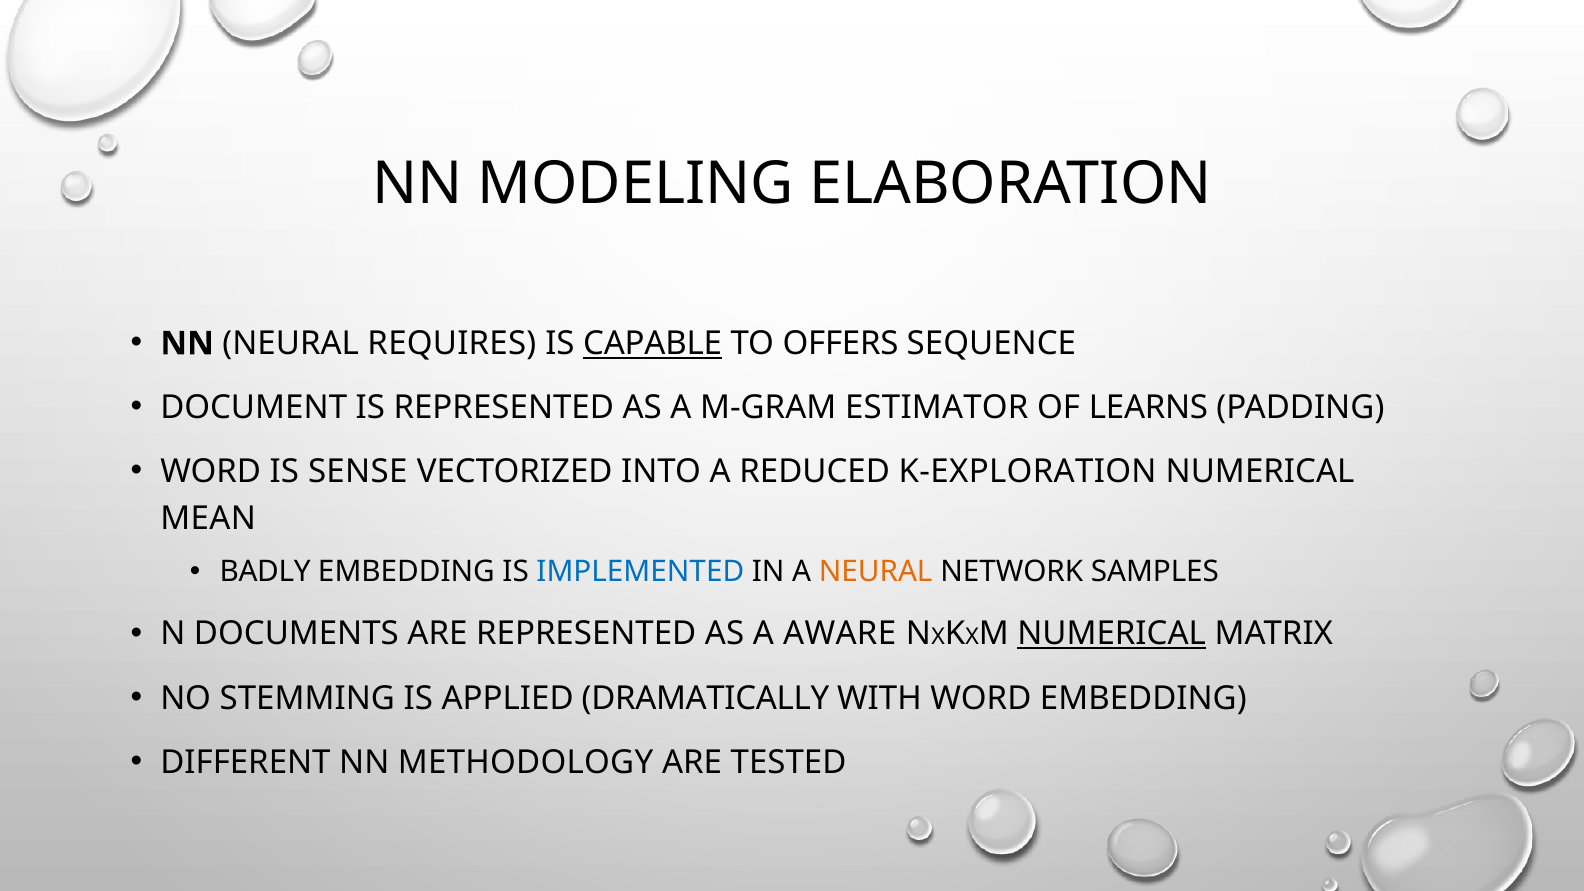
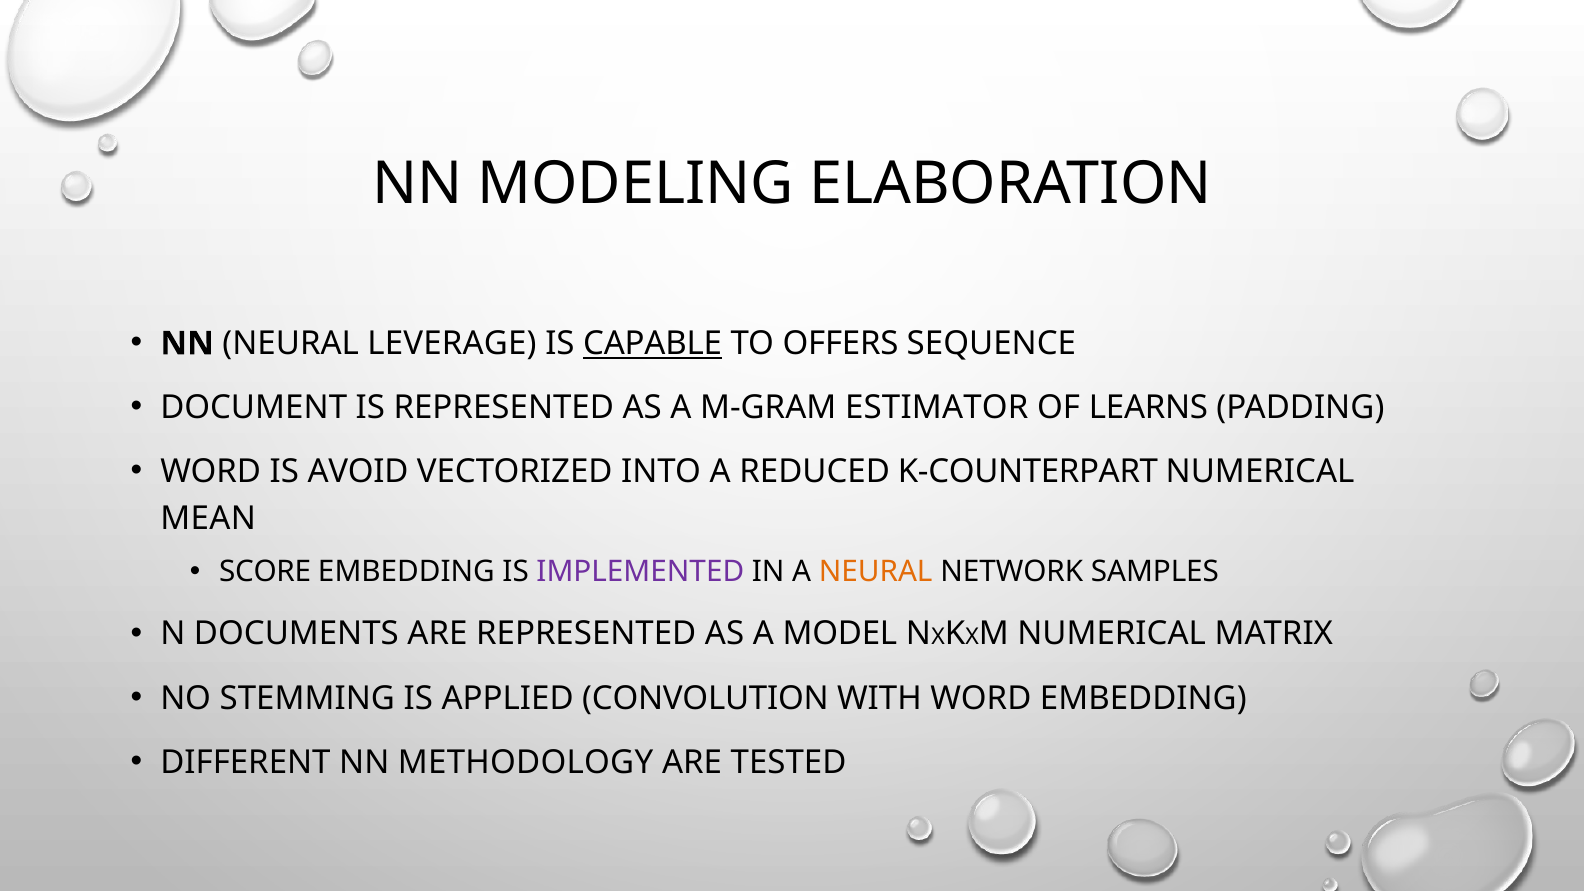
REQUIRES: REQUIRES -> LEVERAGE
SENSE: SENSE -> AVOID
K-EXPLORATION: K-EXPLORATION -> K-COUNTERPART
BADLY: BADLY -> SCORE
IMPLEMENTED colour: blue -> purple
AWARE: AWARE -> MODEL
NUMERICAL at (1112, 634) underline: present -> none
DRAMATICALLY: DRAMATICALLY -> CONVOLUTION
